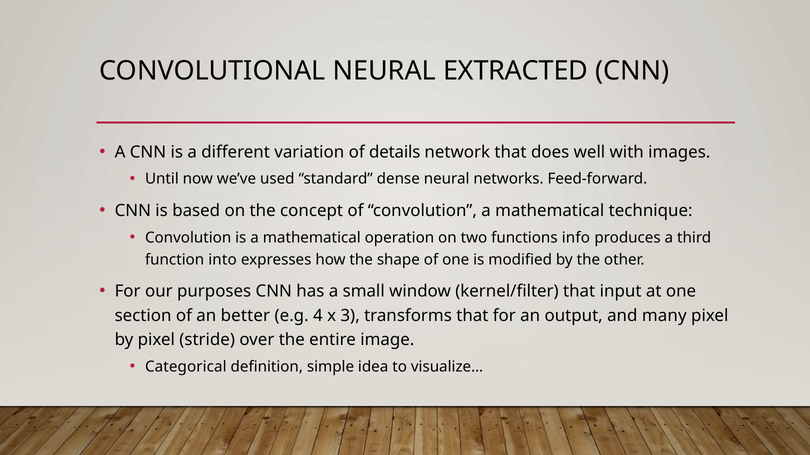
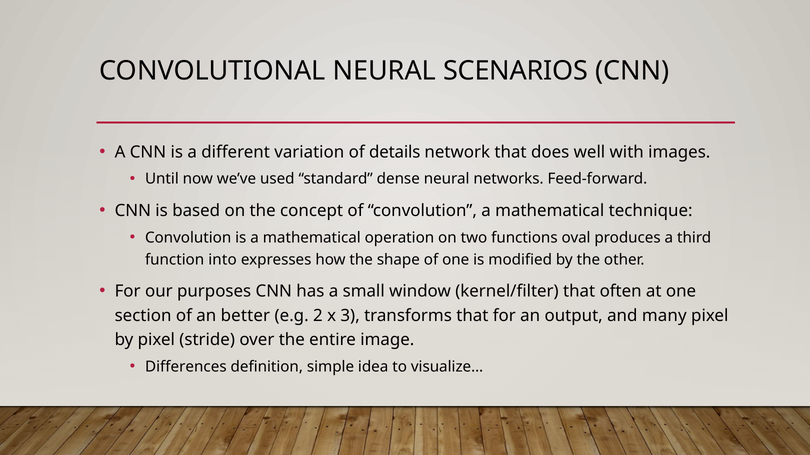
EXTRACTED: EXTRACTED -> SCENARIOS
info: info -> oval
input: input -> often
4: 4 -> 2
Categorical: Categorical -> Differences
